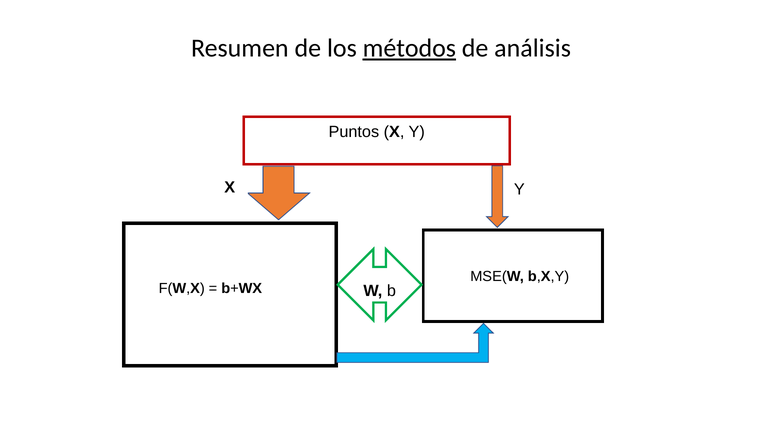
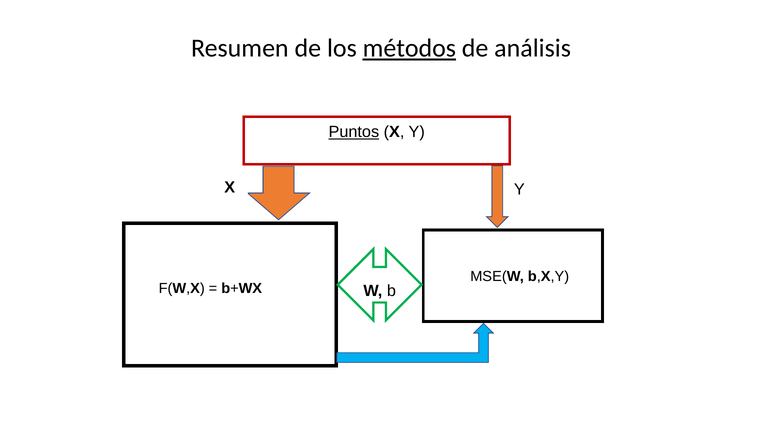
Puntos underline: none -> present
